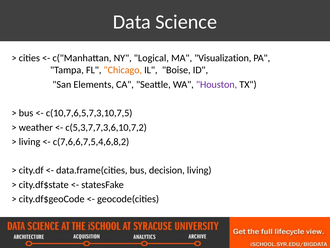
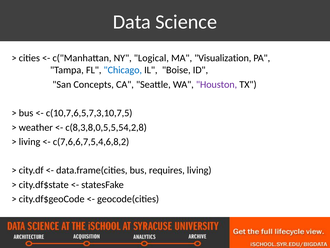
Chicago colour: orange -> blue
Elements: Elements -> Concepts
c(5,3,7,7,3,6,10,7,2: c(5,3,7,7,3,6,10,7,2 -> c(8,3,8,0,5,5,54,2,8
decision: decision -> requires
